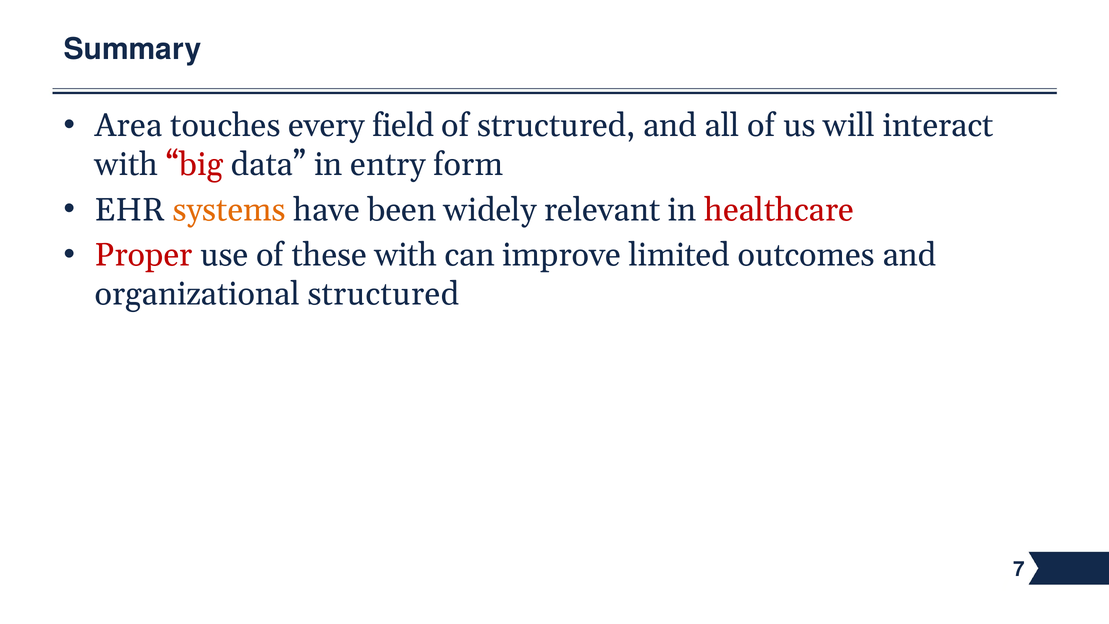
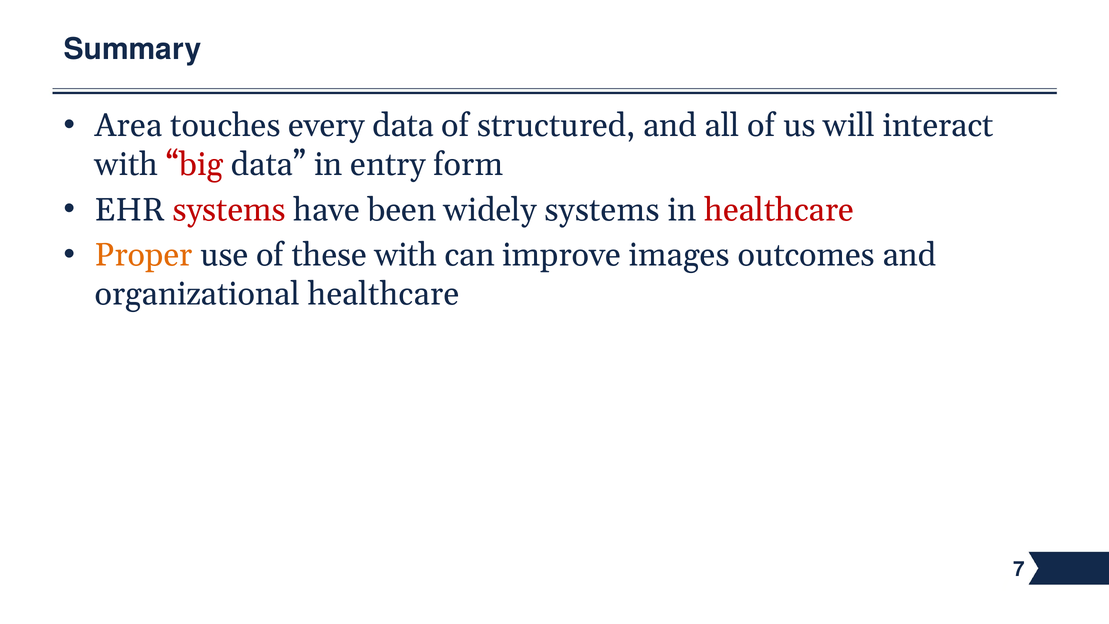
every field: field -> data
systems at (229, 210) colour: orange -> red
widely relevant: relevant -> systems
Proper colour: red -> orange
limited: limited -> images
organizational structured: structured -> healthcare
